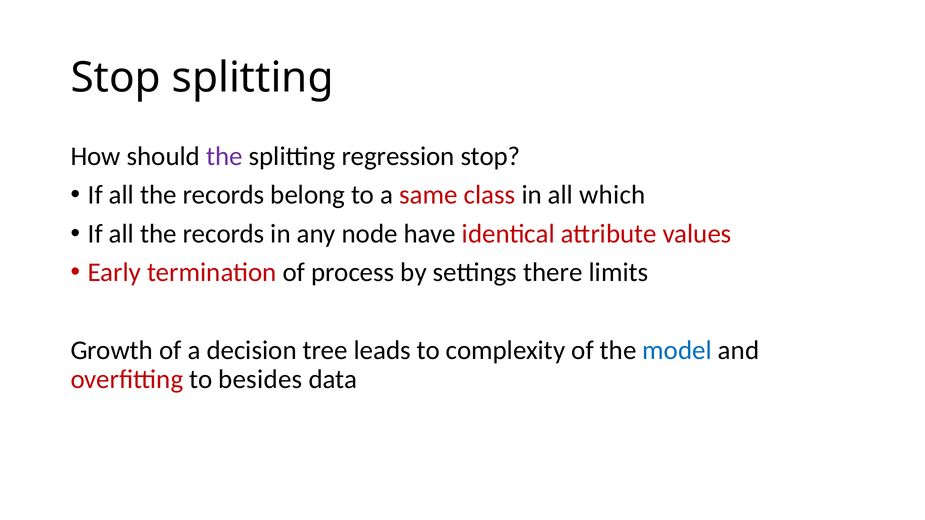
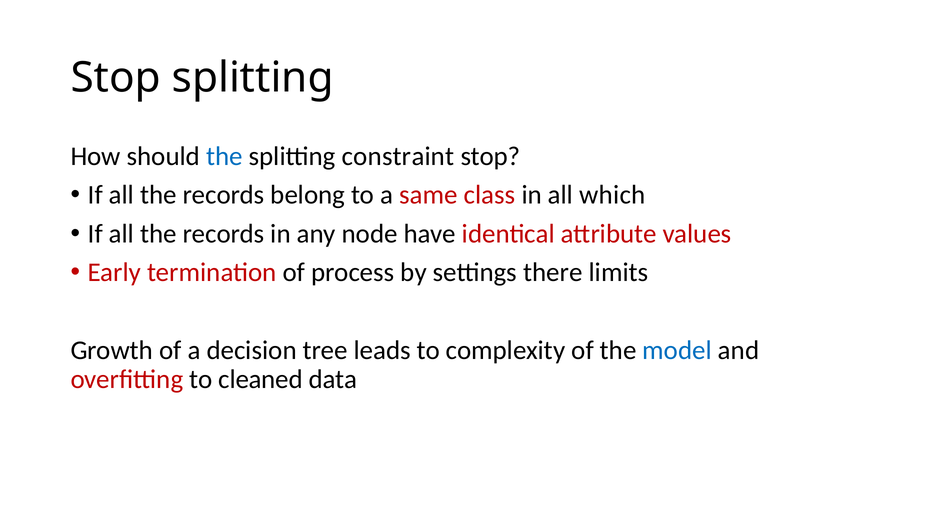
the at (224, 156) colour: purple -> blue
regression: regression -> constraint
besides: besides -> cleaned
